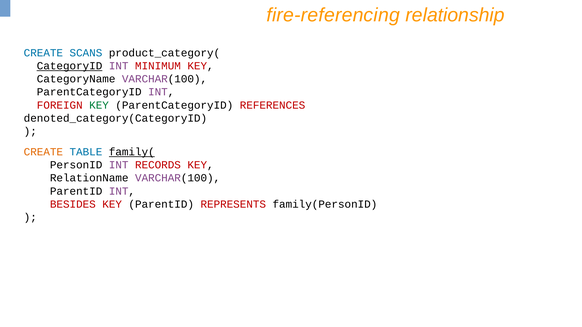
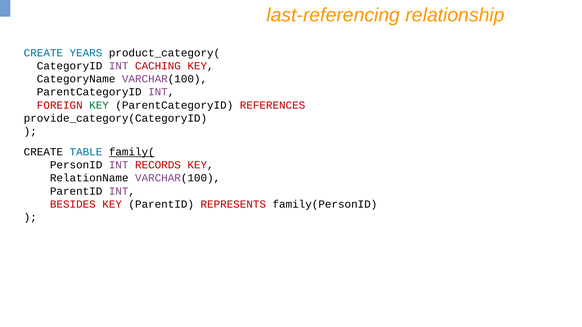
fire-referencing: fire-referencing -> last-referencing
SCANS: SCANS -> YEARS
CategoryID underline: present -> none
MINIMUM: MINIMUM -> CACHING
denoted_category(CategoryID: denoted_category(CategoryID -> provide_category(CategoryID
CREATE at (43, 152) colour: orange -> black
